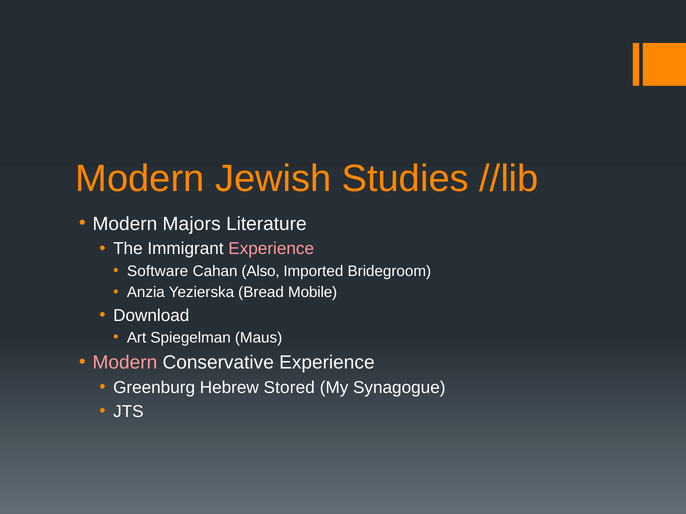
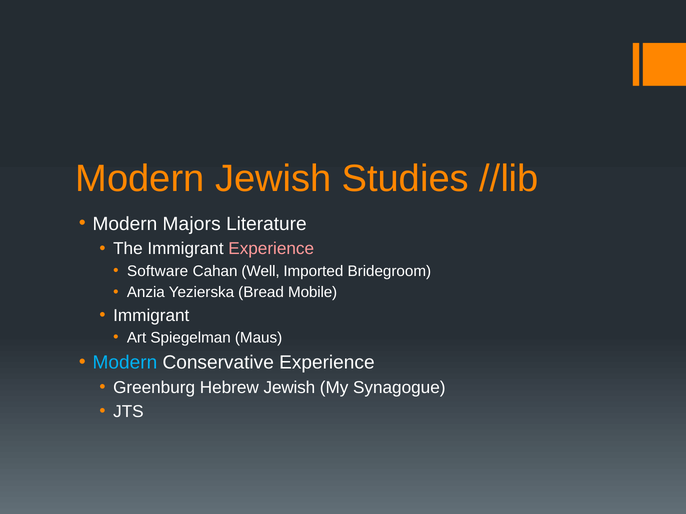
Also: Also -> Well
Download at (151, 316): Download -> Immigrant
Modern at (125, 363) colour: pink -> light blue
Hebrew Stored: Stored -> Jewish
